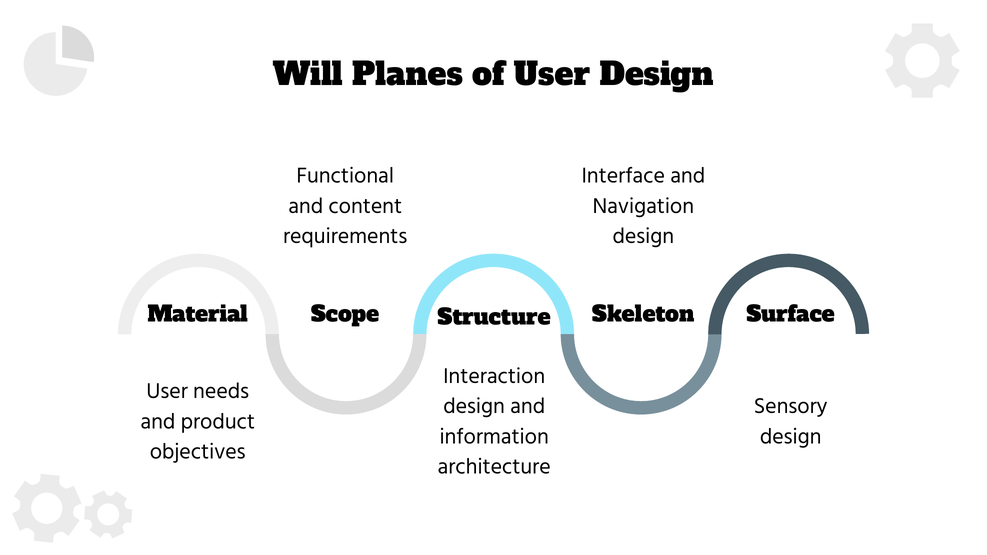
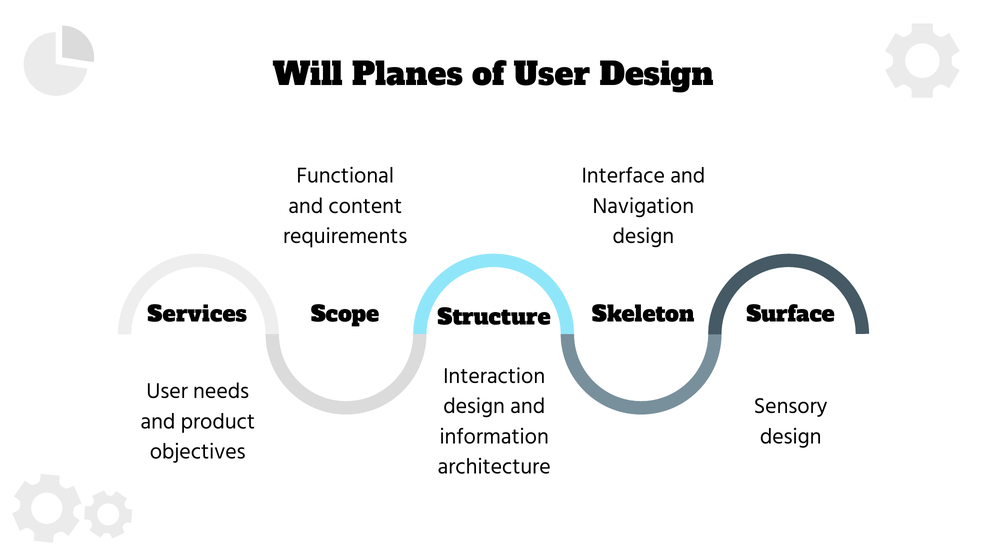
Material: Material -> Services
